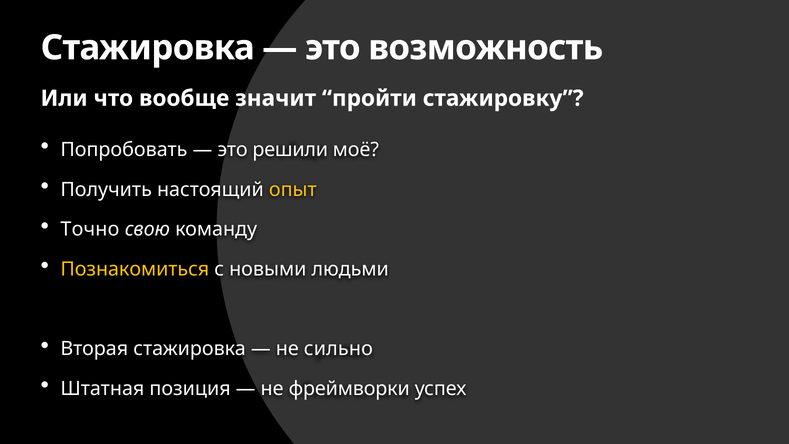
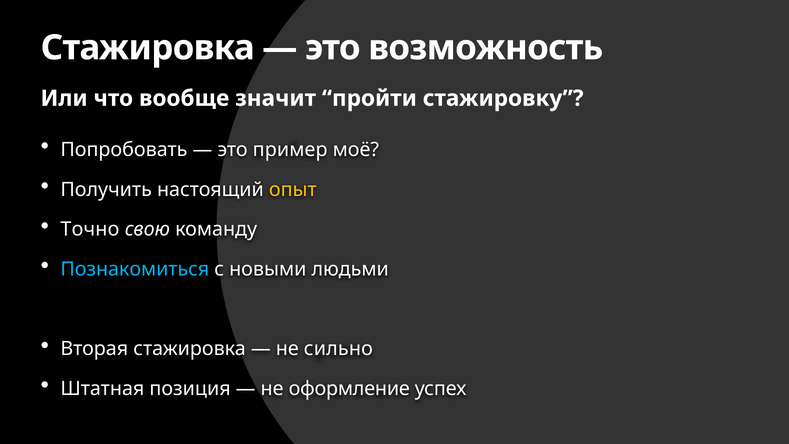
решили: решили -> пример
Познакомиться colour: yellow -> light blue
фреймворки: фреймворки -> оформление
